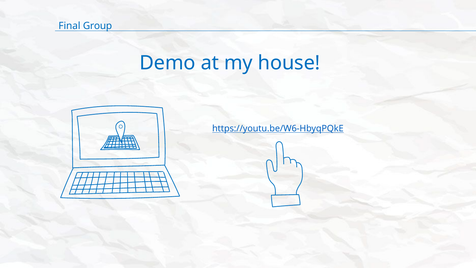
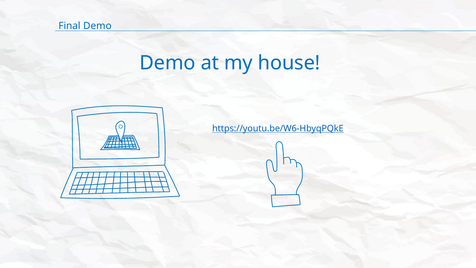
Final Group: Group -> Demo
